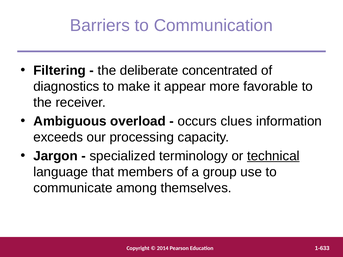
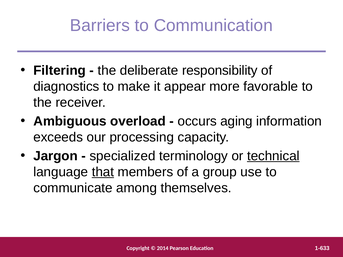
concentrated: concentrated -> responsibility
clues: clues -> aging
that underline: none -> present
